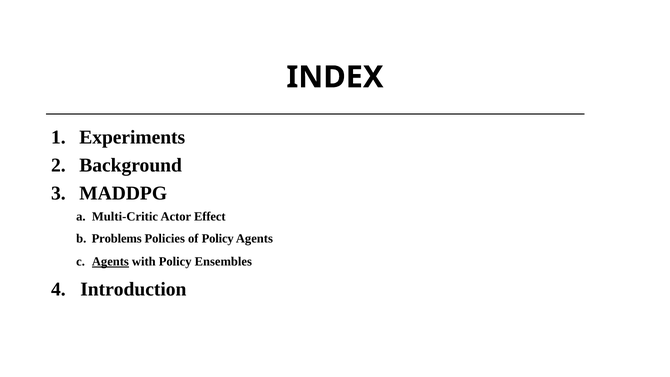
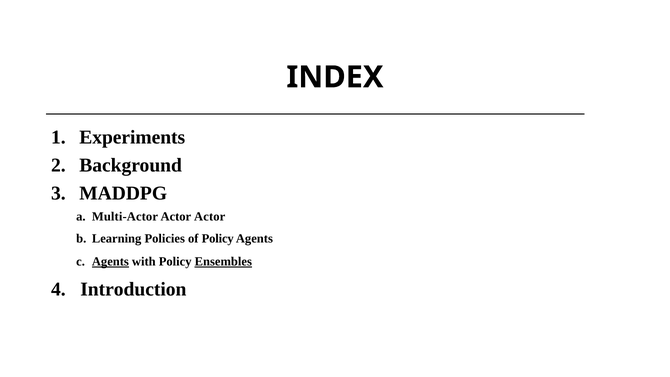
Multi-Critic: Multi-Critic -> Multi-Actor
Actor Effect: Effect -> Actor
Problems: Problems -> Learning
Ensembles underline: none -> present
